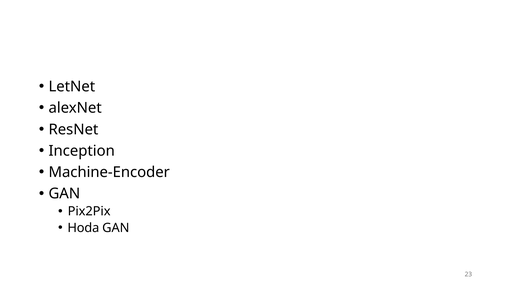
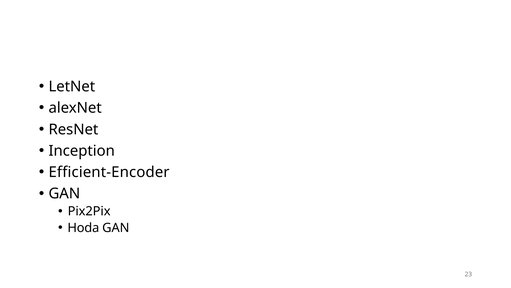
Machine-Encoder: Machine-Encoder -> Efficient-Encoder
